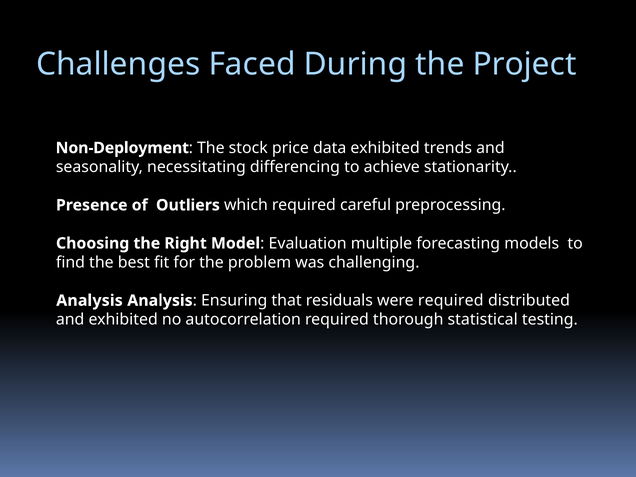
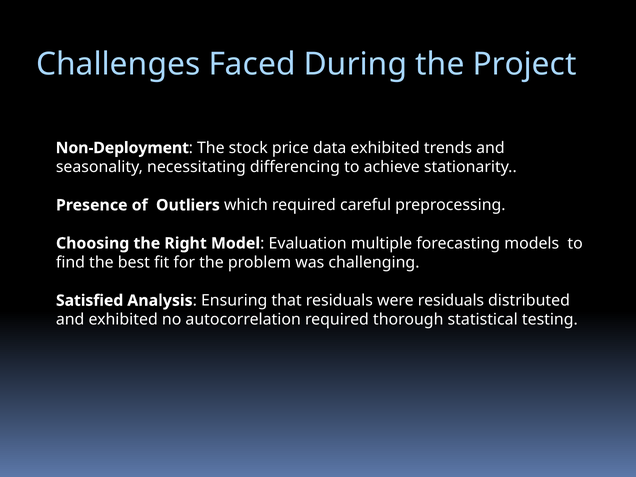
Analysis at (89, 301): Analysis -> Satisfied
were required: required -> residuals
